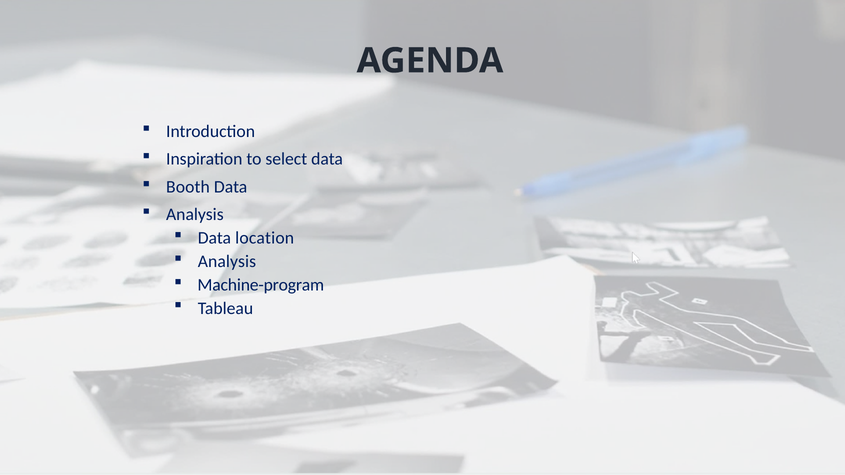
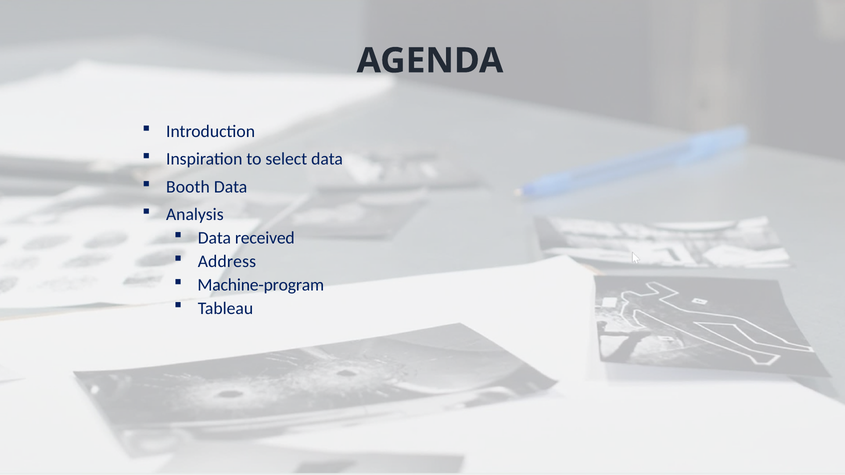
location: location -> received
Analysis at (227, 262): Analysis -> Address
